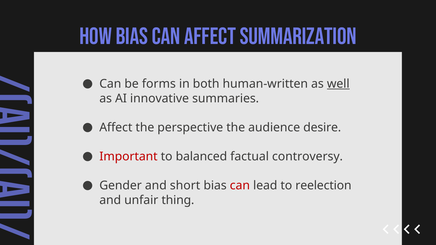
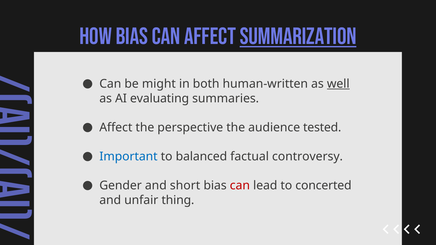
summarization underline: none -> present
forms: forms -> might
innovative: innovative -> evaluating
desire: desire -> tested
Important colour: red -> blue
reelection: reelection -> concerted
